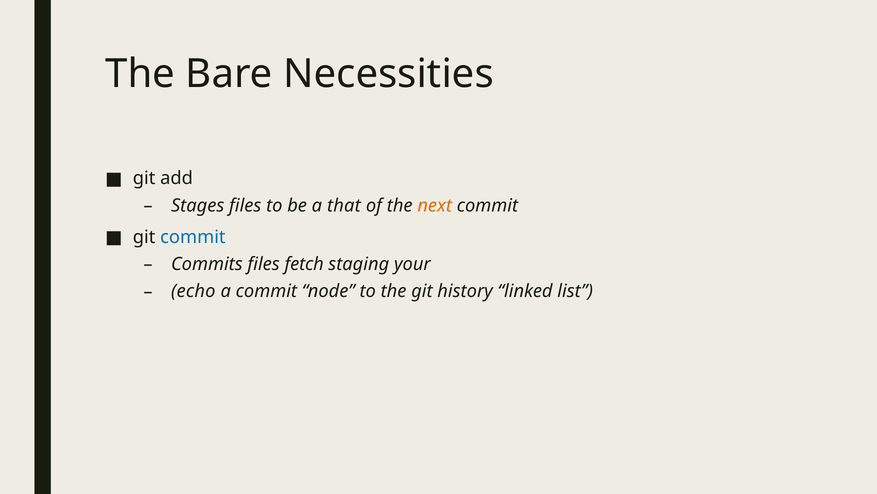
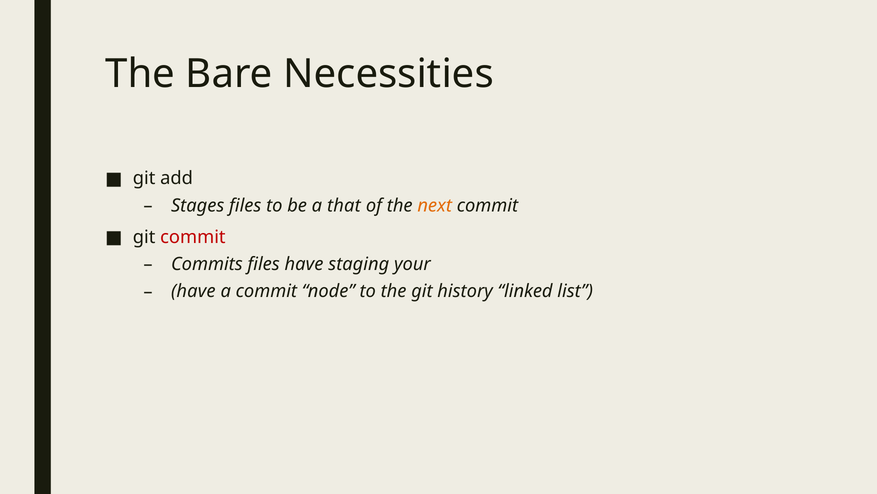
commit at (193, 237) colour: blue -> red
files fetch: fetch -> have
echo at (193, 291): echo -> have
